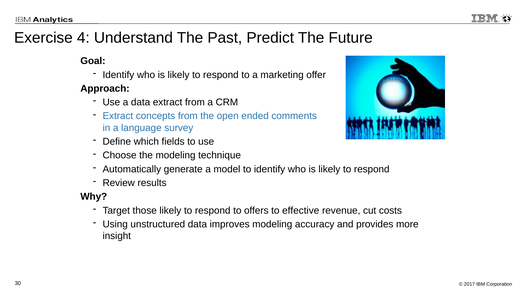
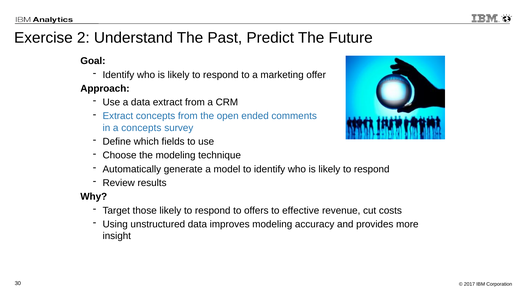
4: 4 -> 2
a language: language -> concepts
